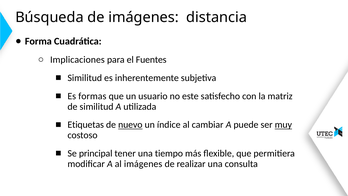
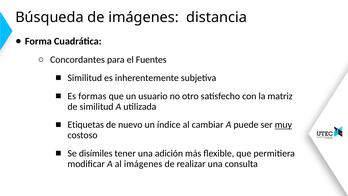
Implicaciones: Implicaciones -> Concordantes
este: este -> otro
nuevo underline: present -> none
principal: principal -> disímiles
tiempo: tiempo -> adición
